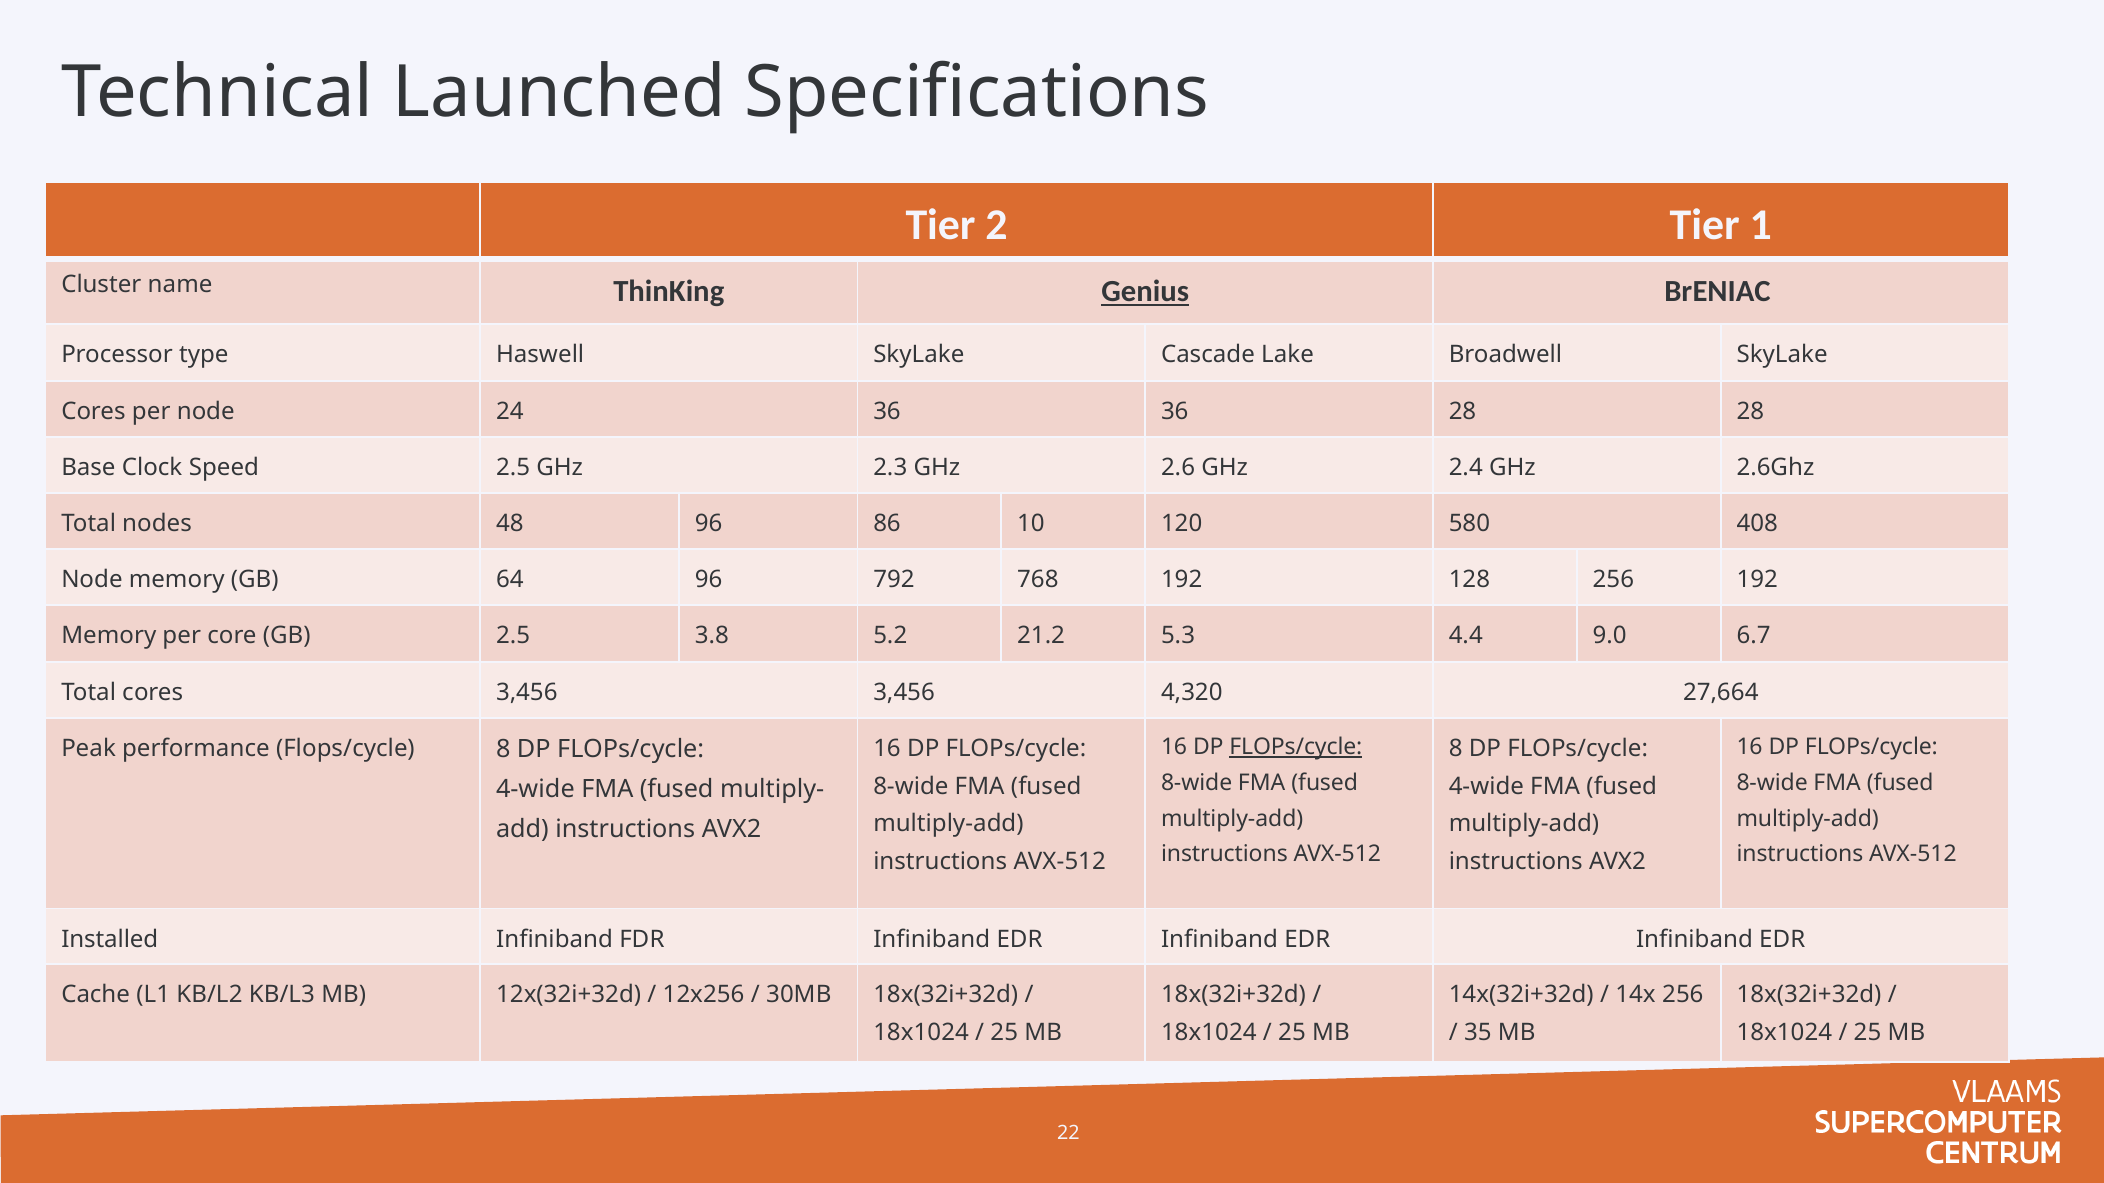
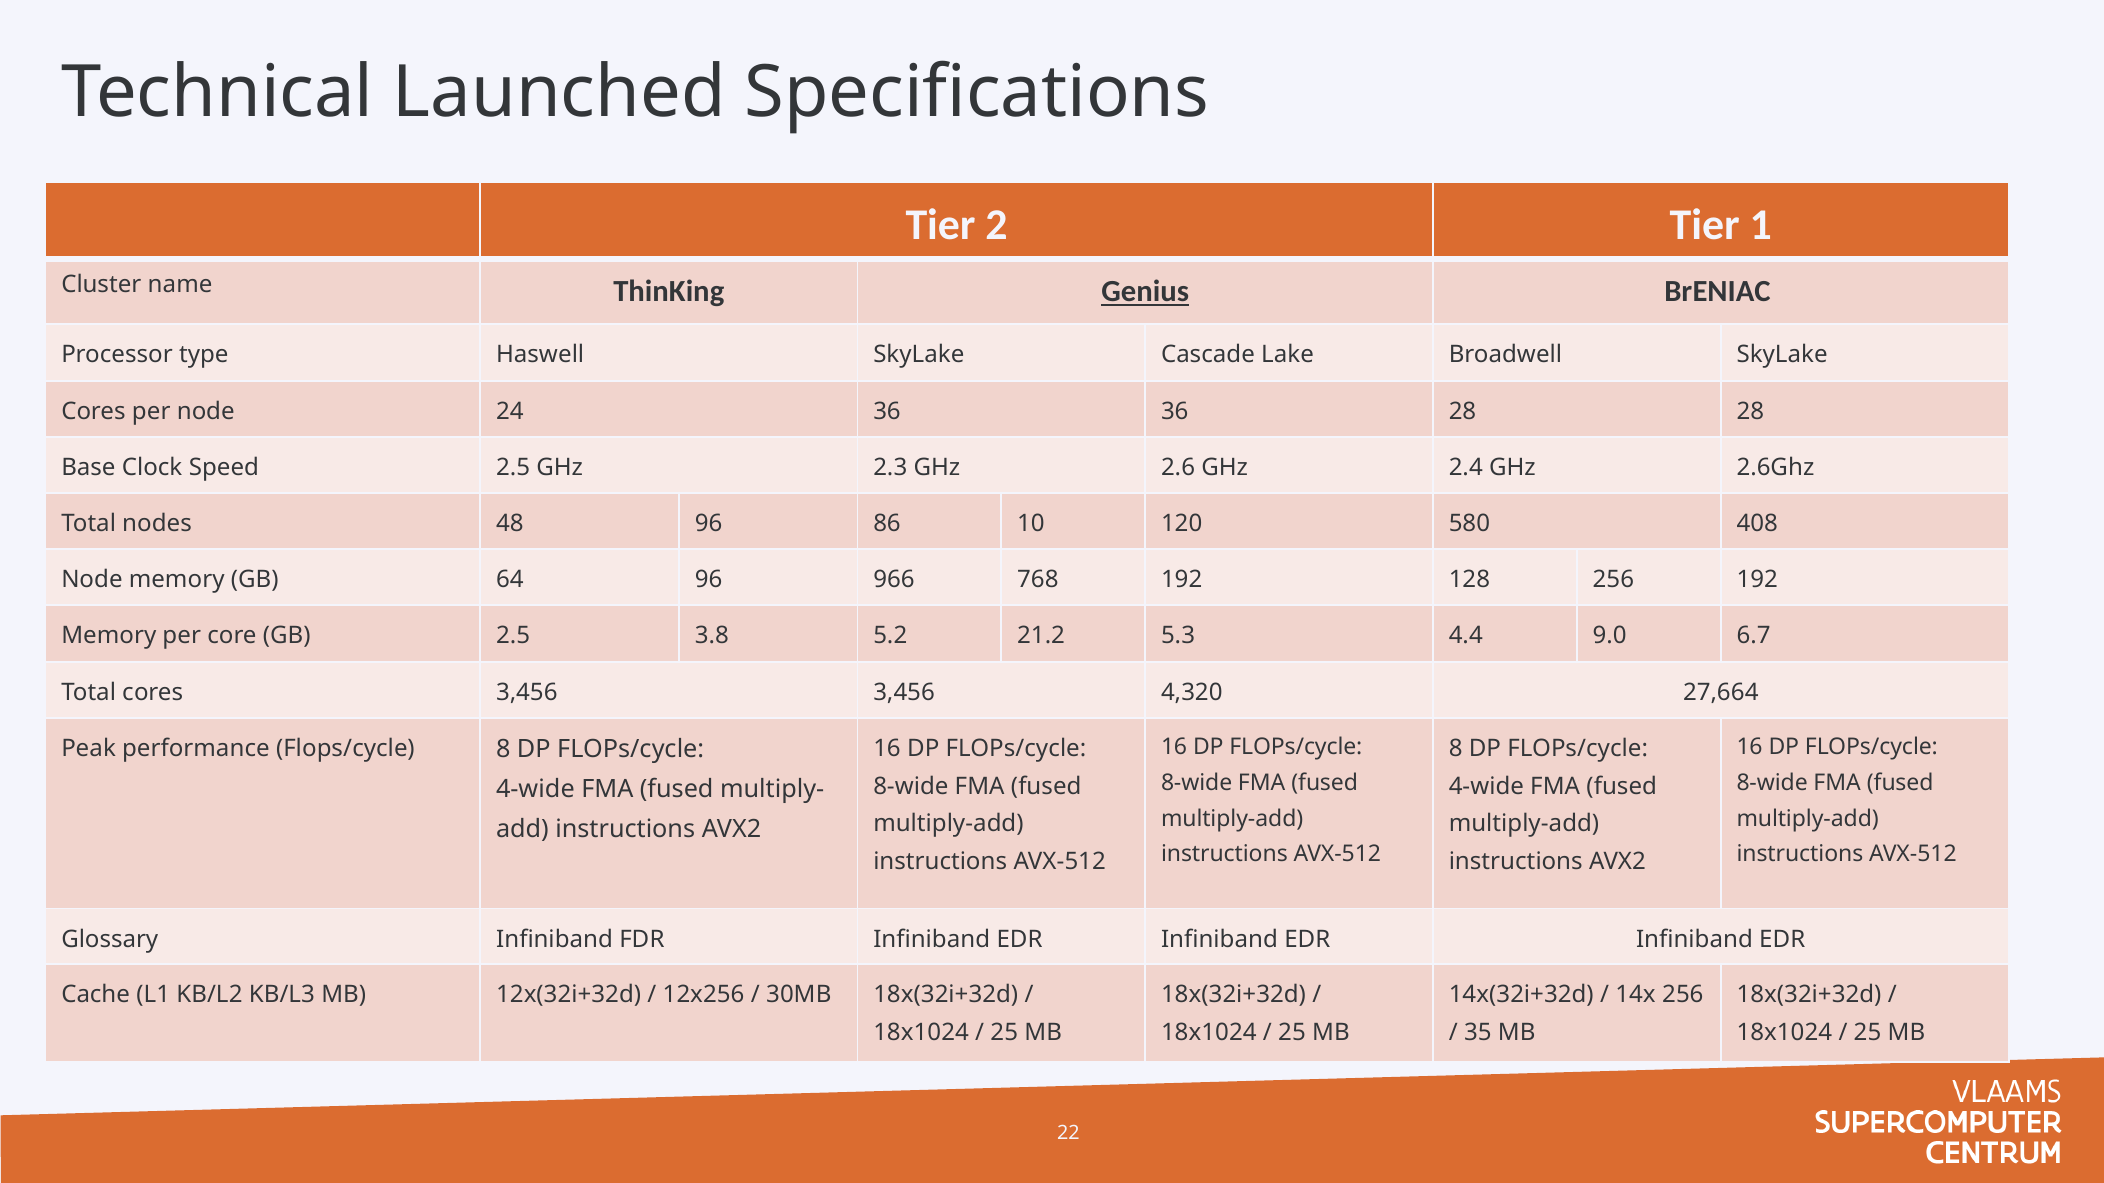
792: 792 -> 966
FLOPs/cycle at (1296, 748) underline: present -> none
Installed: Installed -> Glossary
